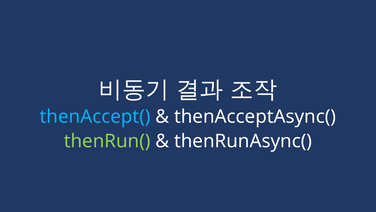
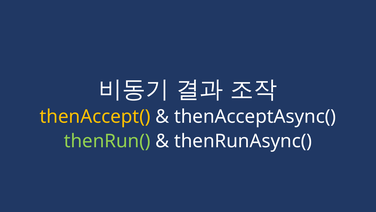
thenAccept( colour: light blue -> yellow
